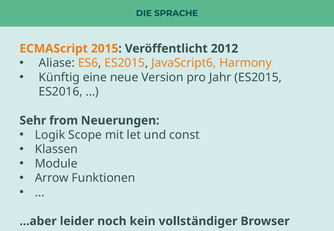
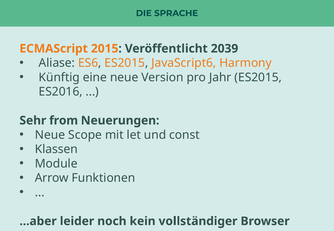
2012: 2012 -> 2039
Logik at (50, 135): Logik -> Neue
